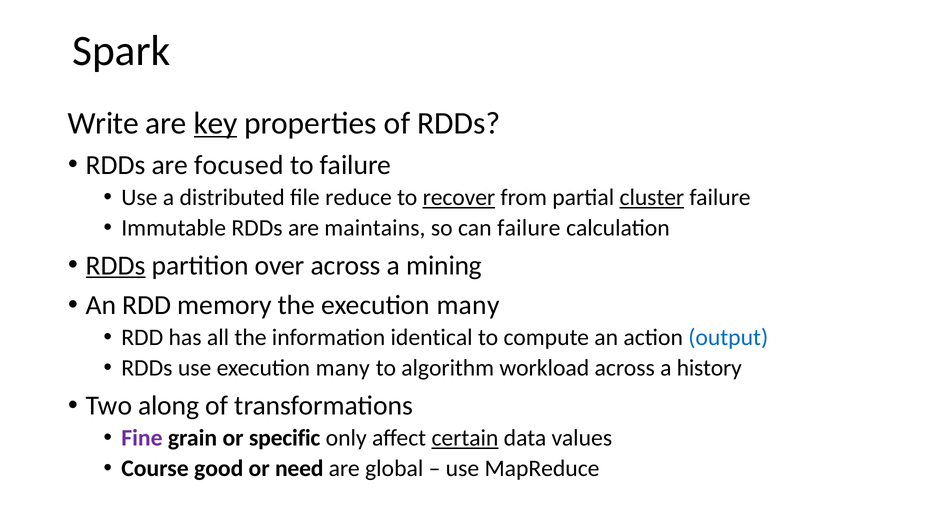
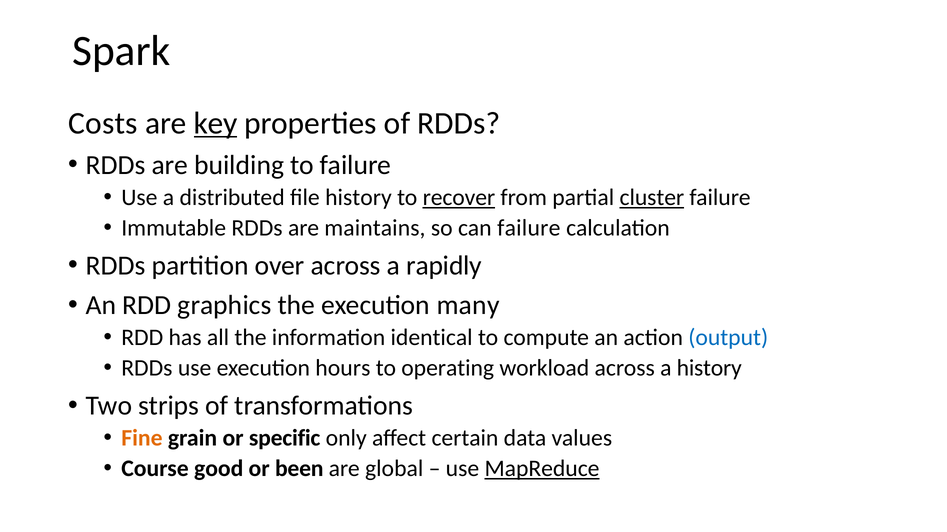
Write: Write -> Costs
focused: focused -> building
file reduce: reduce -> history
RDDs at (116, 266) underline: present -> none
mining: mining -> rapidly
memory: memory -> graphics
use execution many: many -> hours
algorithm: algorithm -> operating
along: along -> strips
Fine colour: purple -> orange
certain underline: present -> none
need: need -> been
MapReduce underline: none -> present
